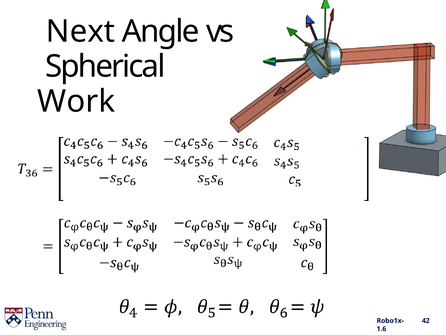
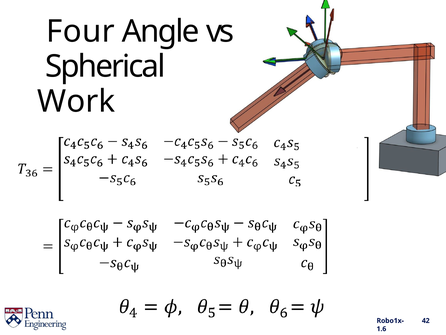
Next: Next -> Four
